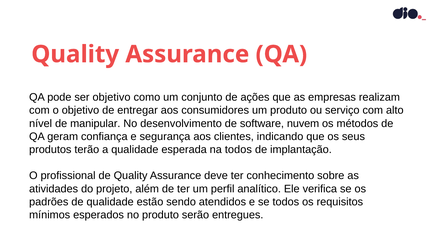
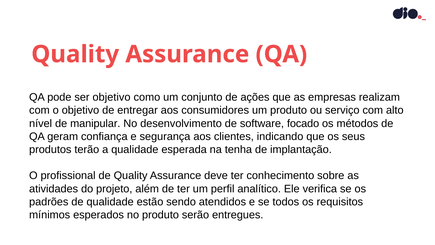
nuvem: nuvem -> focado
na todos: todos -> tenha
